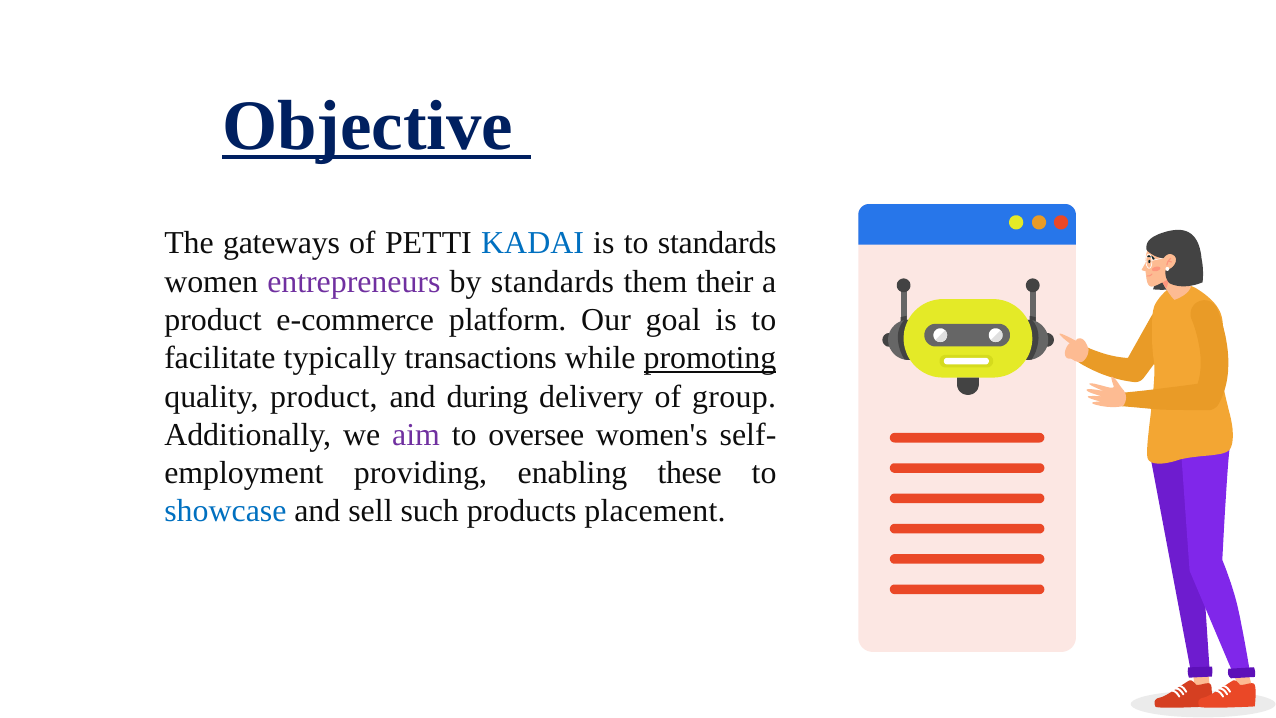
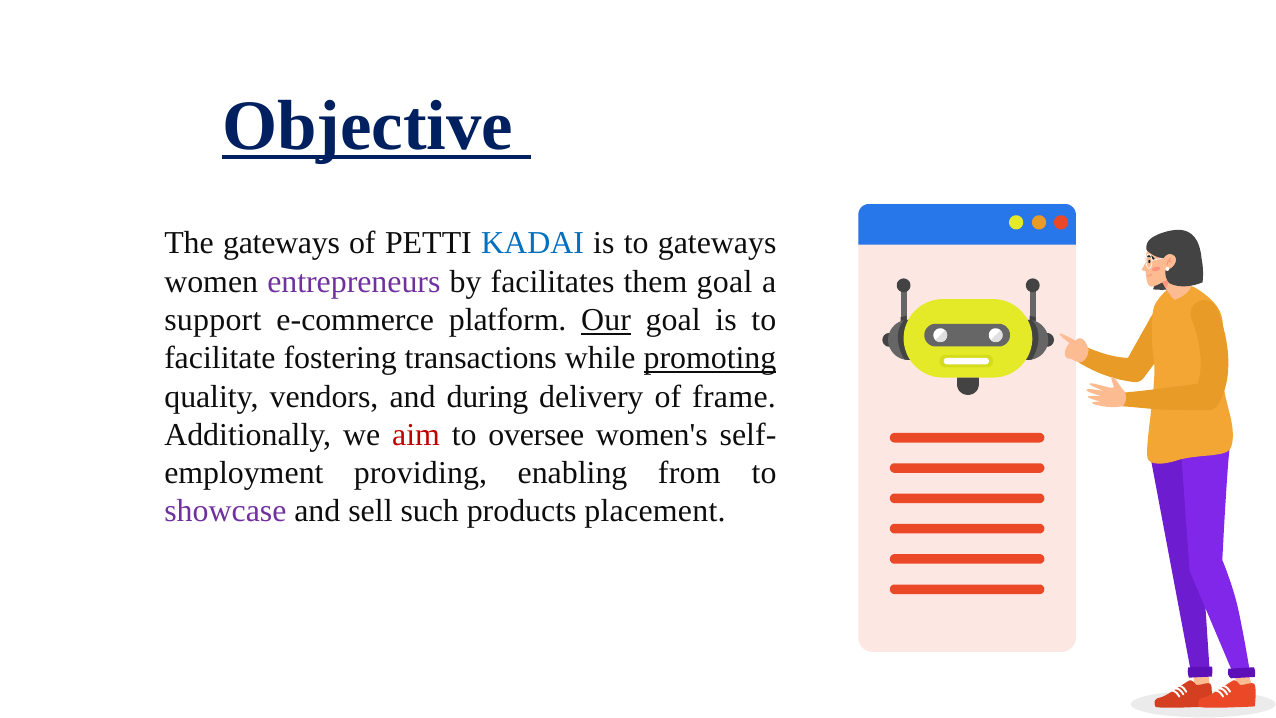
to standards: standards -> gateways
by standards: standards -> facilitates
them their: their -> goal
product at (213, 320): product -> support
Our underline: none -> present
typically: typically -> fostering
quality product: product -> vendors
group: group -> frame
aim colour: purple -> red
these: these -> from
showcase colour: blue -> purple
